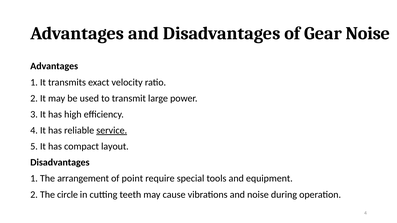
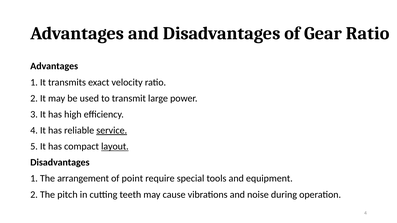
Gear Noise: Noise -> Ratio
layout underline: none -> present
circle: circle -> pitch
